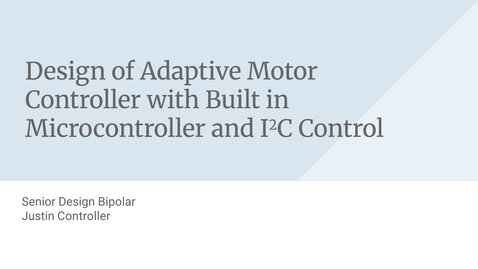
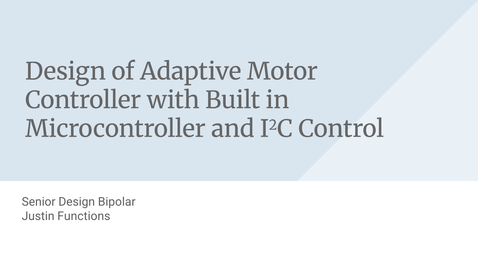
Justin Controller: Controller -> Functions
